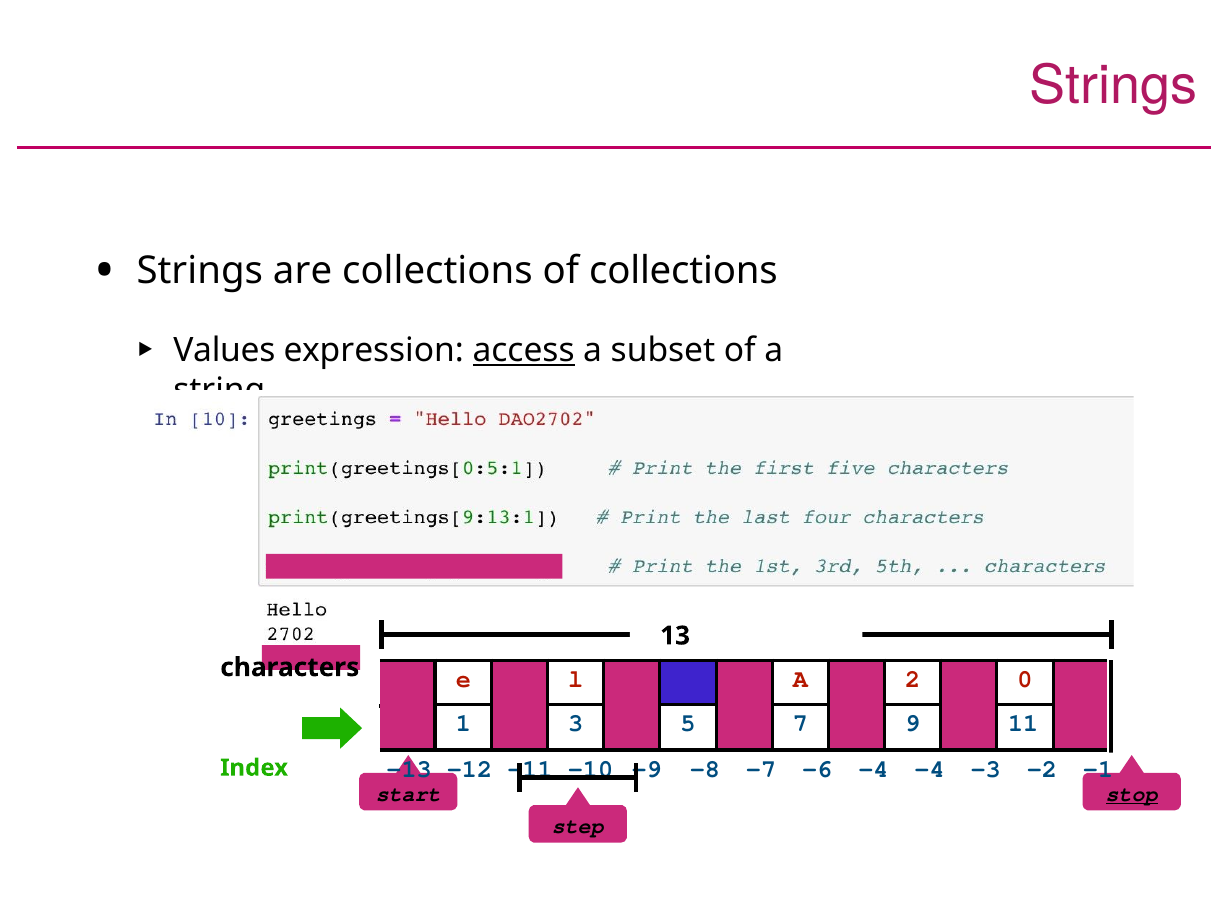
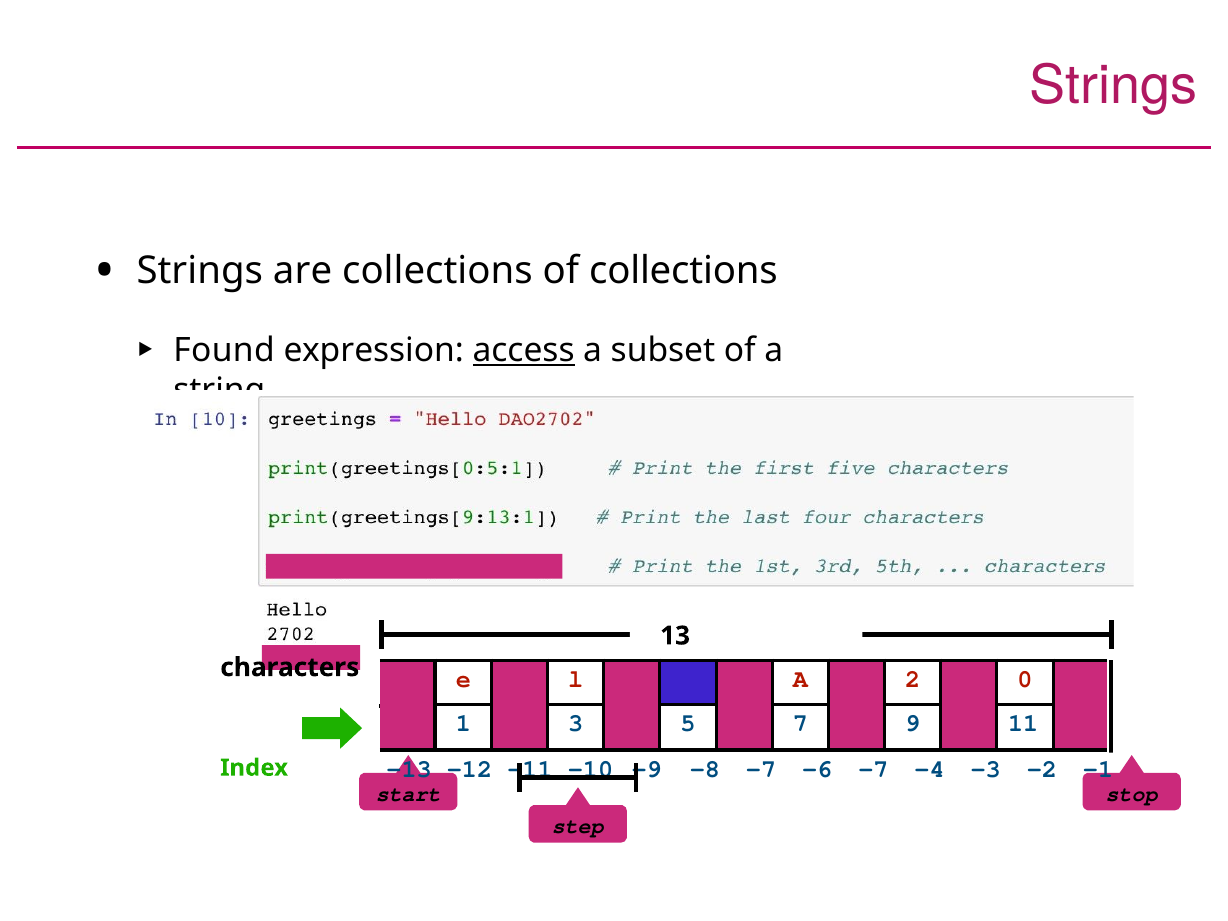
Values: Values -> Found
-6 -4: -4 -> -7
stop underline: present -> none
